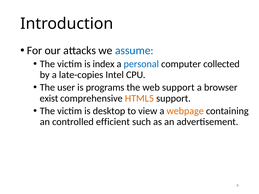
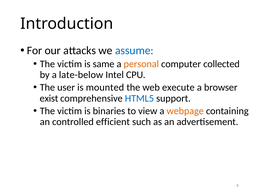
index: index -> same
personal colour: blue -> orange
late-copies: late-copies -> late-below
programs: programs -> mounted
web support: support -> execute
HTML5 colour: orange -> blue
desktop: desktop -> binaries
